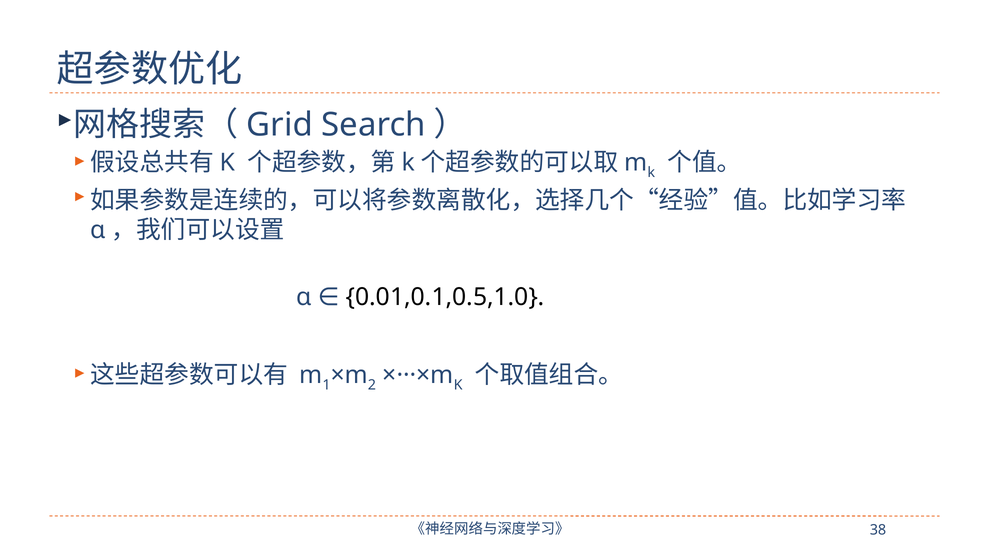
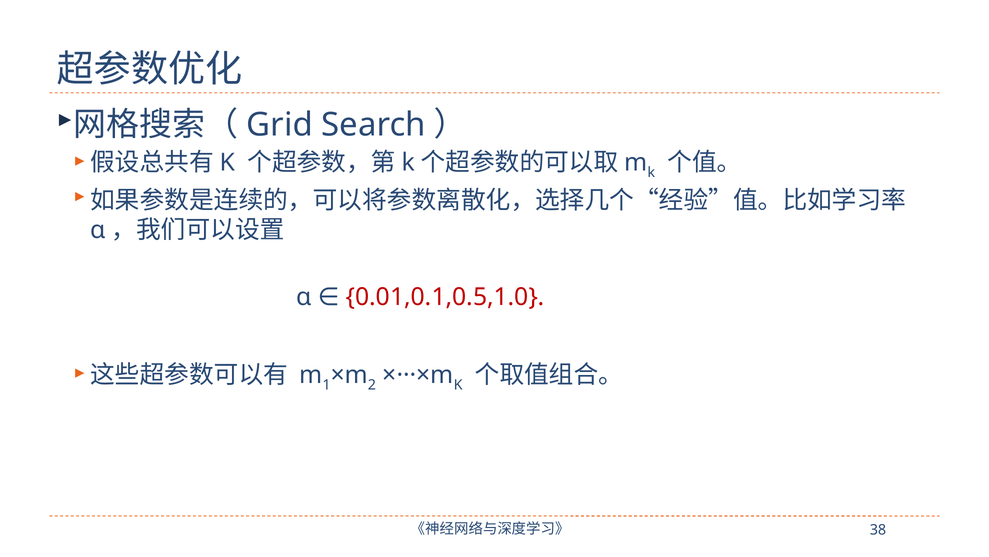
0.01,0.1,0.5,1.0 colour: black -> red
